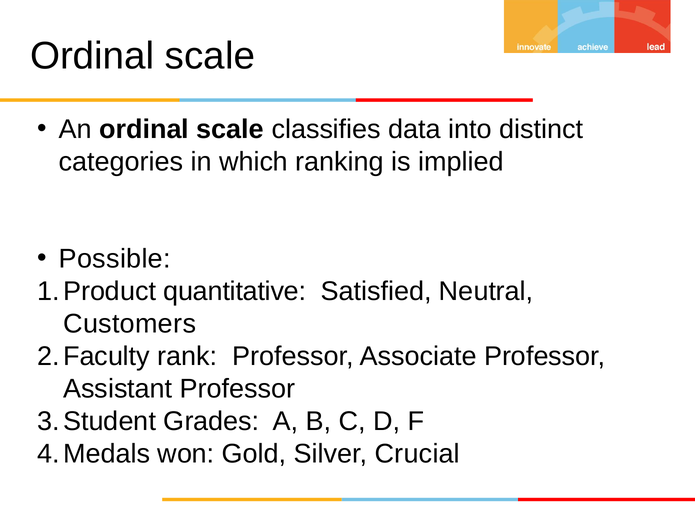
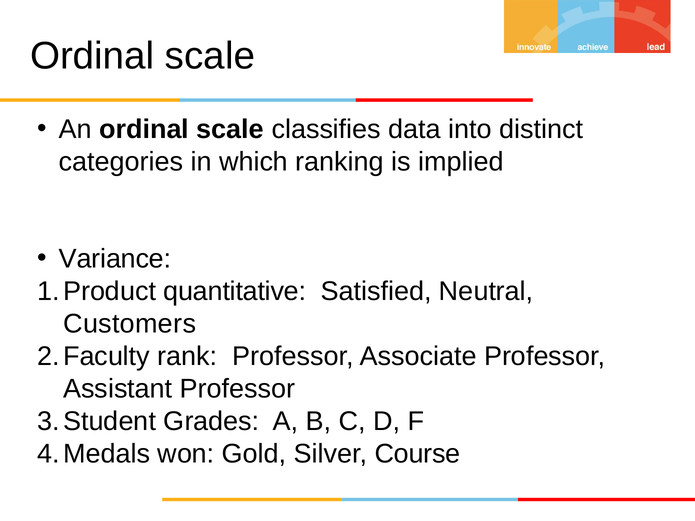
Possible: Possible -> Variance
Crucial: Crucial -> Course
